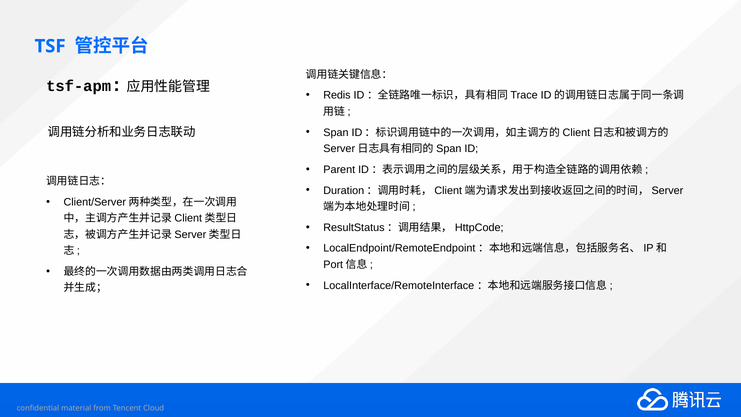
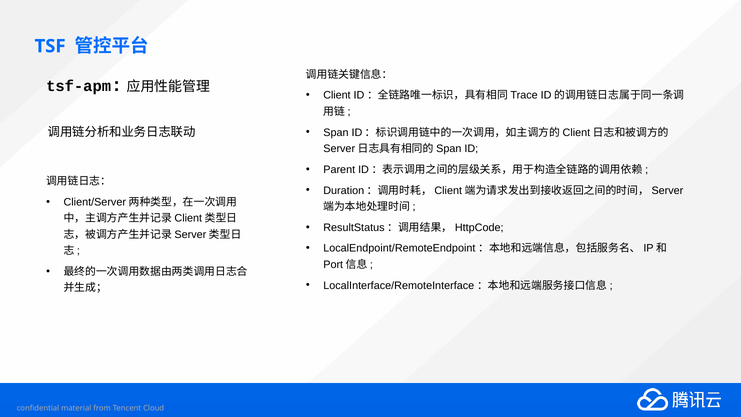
Redis: Redis -> Client
